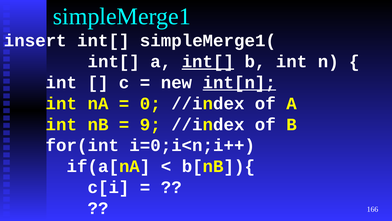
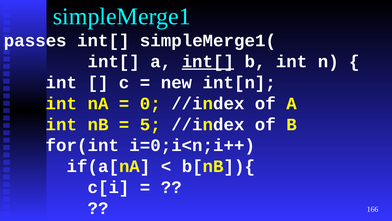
insert: insert -> passes
int[n underline: present -> none
9: 9 -> 5
